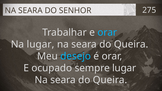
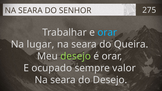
desejo at (76, 56) colour: light blue -> light green
sempre lugar: lugar -> valor
Queira at (110, 80): Queira -> Desejo
